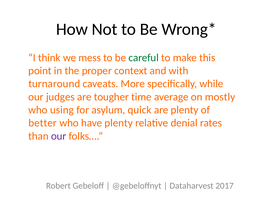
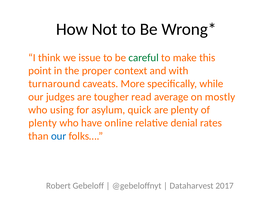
mess: mess -> issue
time: time -> read
better at (43, 123): better -> plenty
have plenty: plenty -> online
our at (59, 136) colour: purple -> blue
